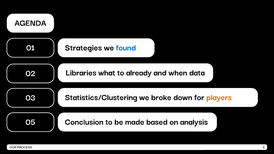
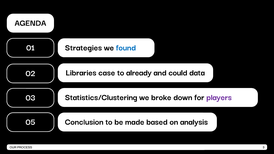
what: what -> case
when: when -> could
players colour: orange -> purple
